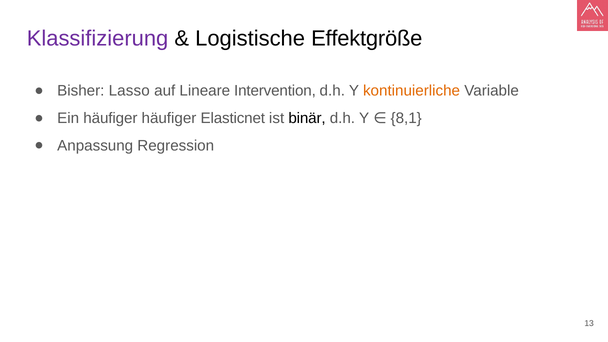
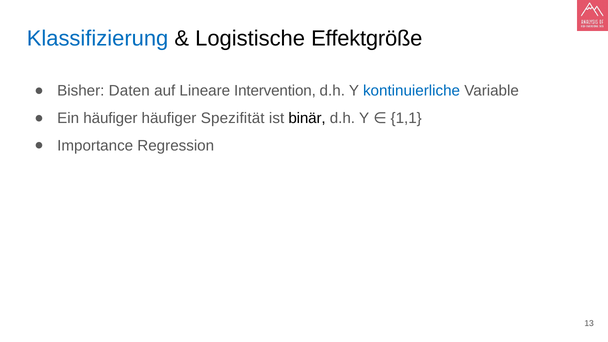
Klassifizierung colour: purple -> blue
Lasso: Lasso -> Daten
kontinuierliche colour: orange -> blue
Elasticnet: Elasticnet -> Spezifität
8,1: 8,1 -> 1,1
Anpassung: Anpassung -> Importance
